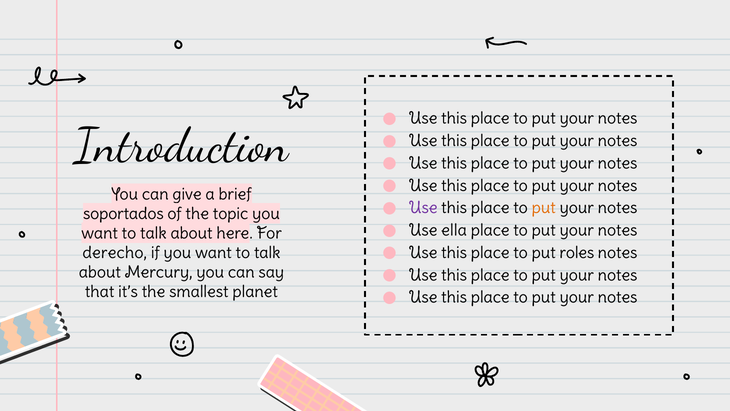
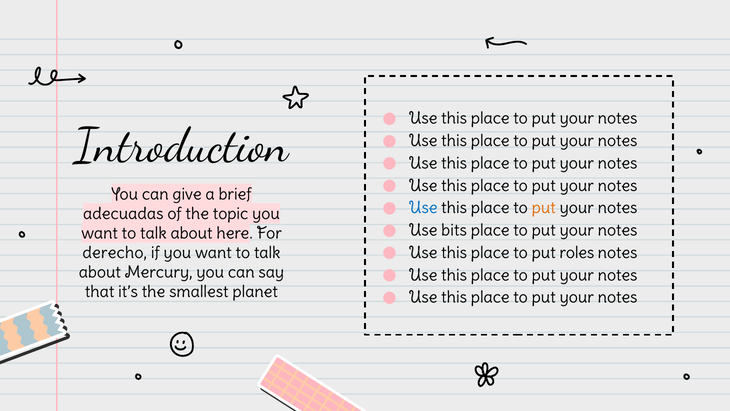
Use at (423, 208) colour: purple -> blue
soportados: soportados -> adecuadas
ella: ella -> bits
